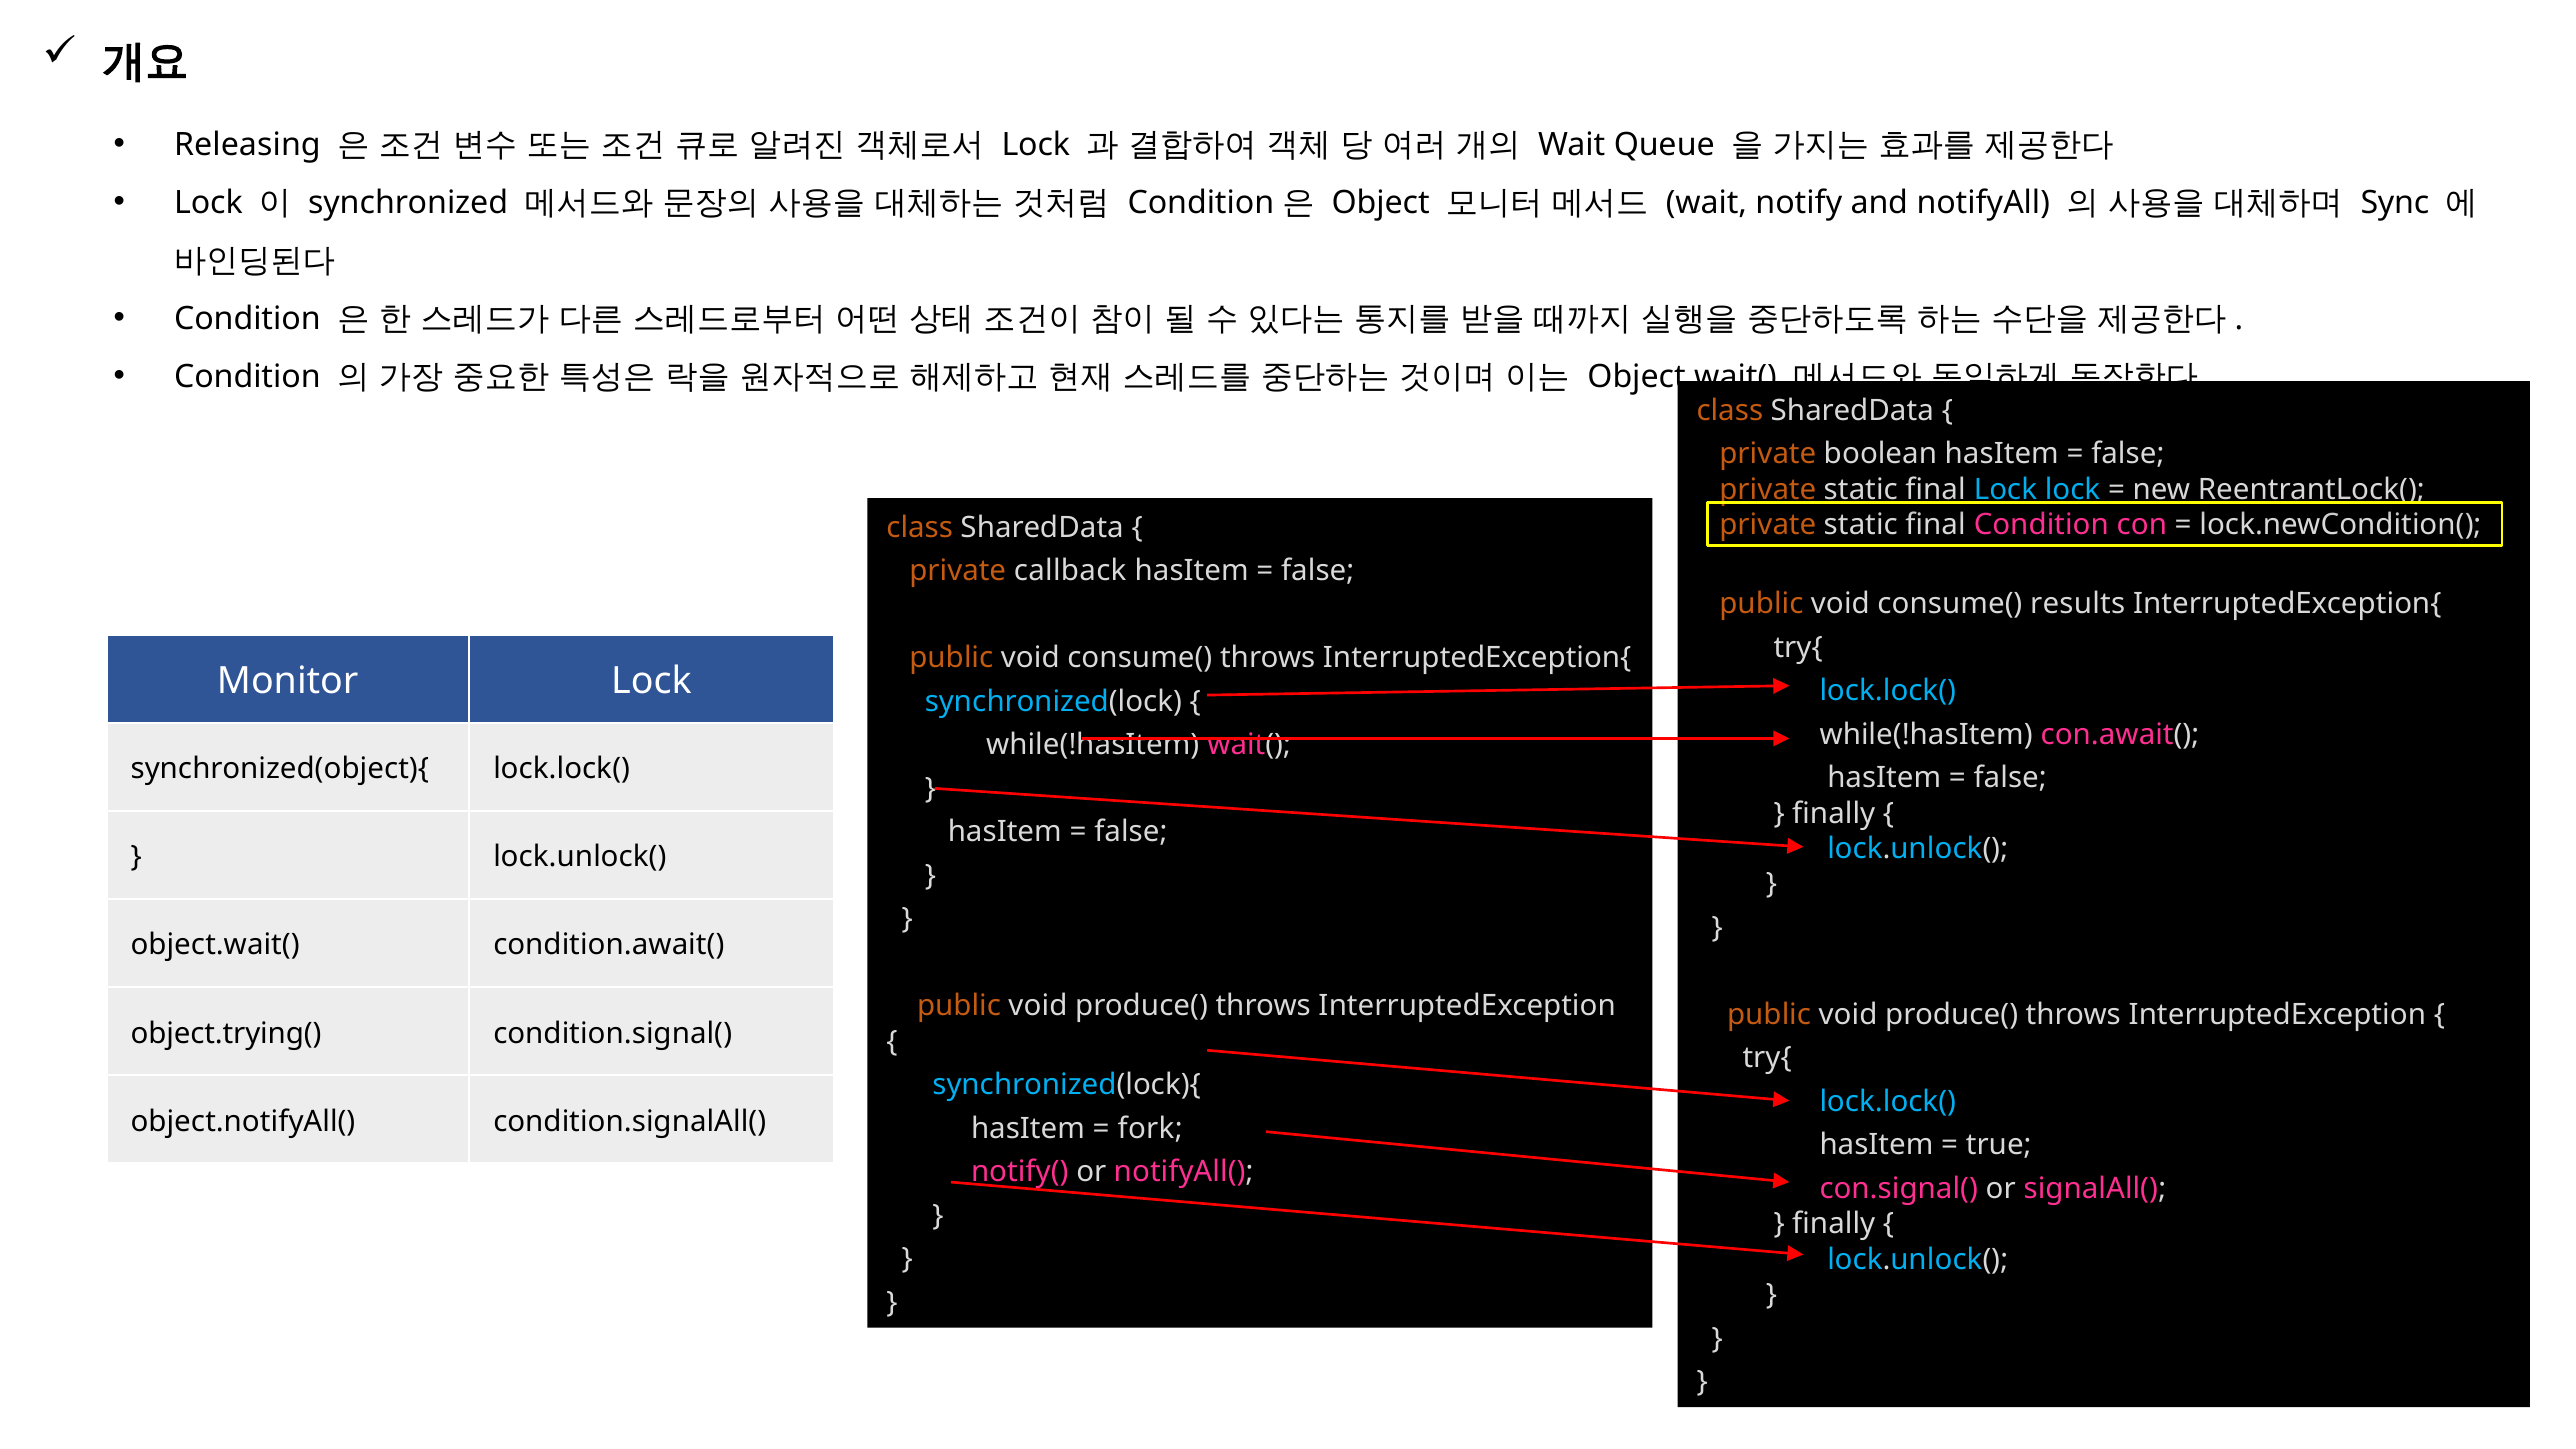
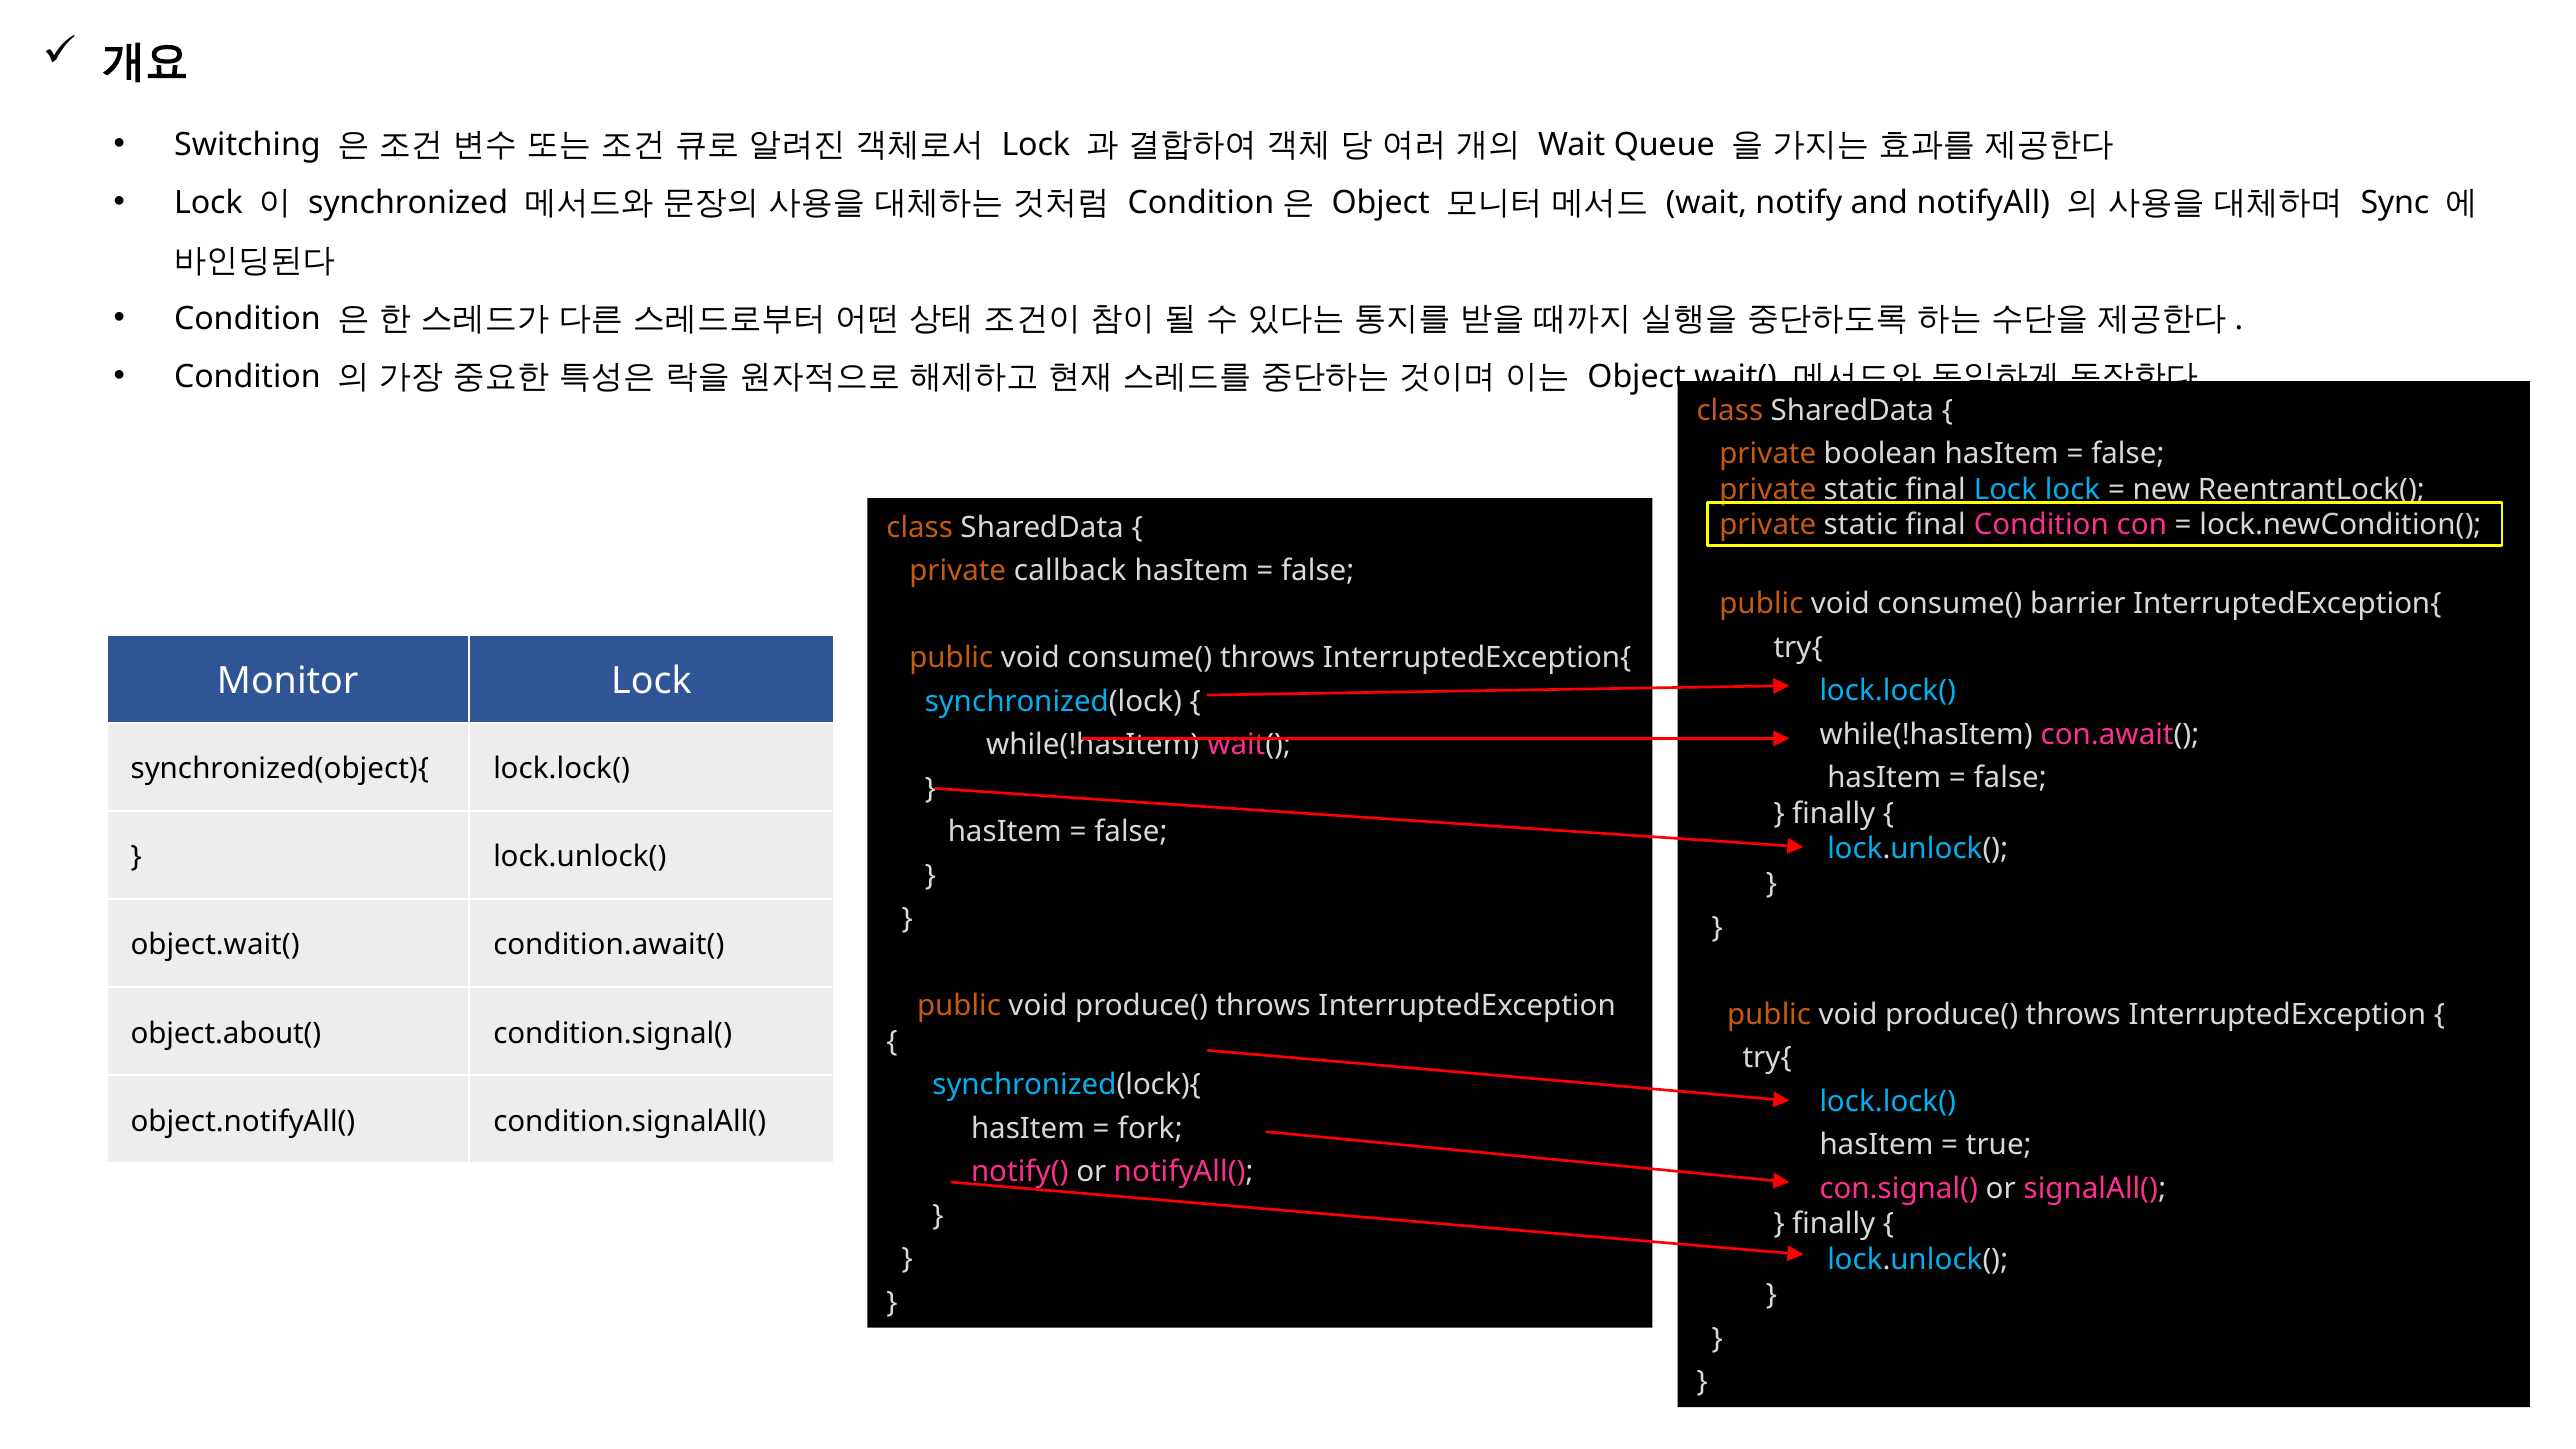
Releasing: Releasing -> Switching
results: results -> barrier
object.trying(: object.trying( -> object.about(
